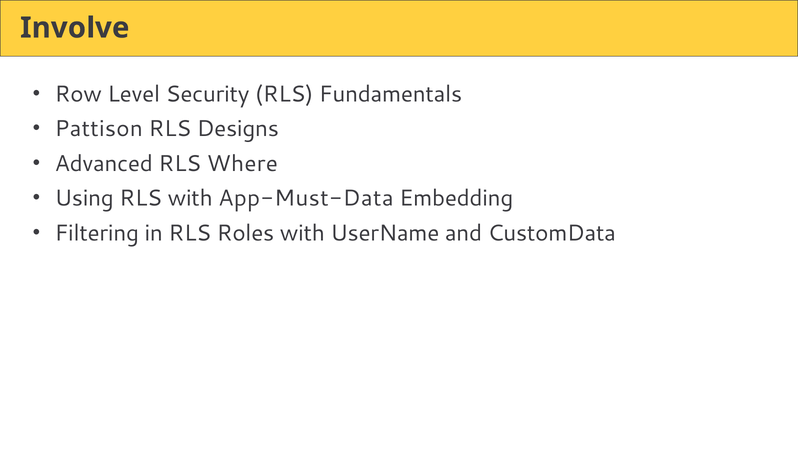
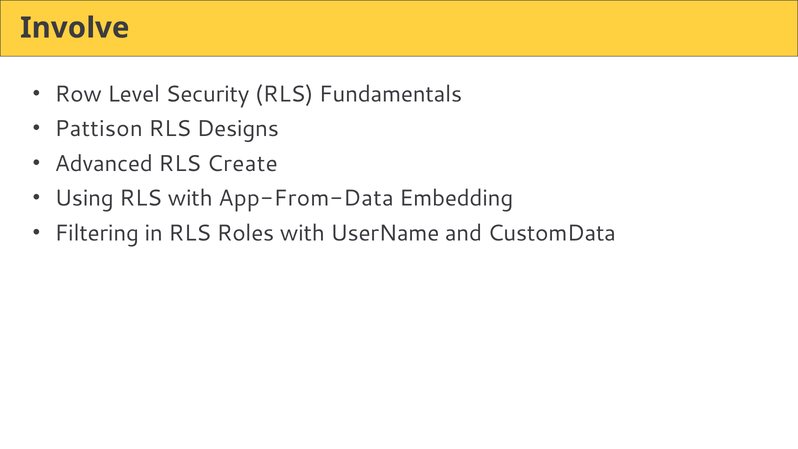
Where: Where -> Create
App-Must-Data: App-Must-Data -> App-From-Data
